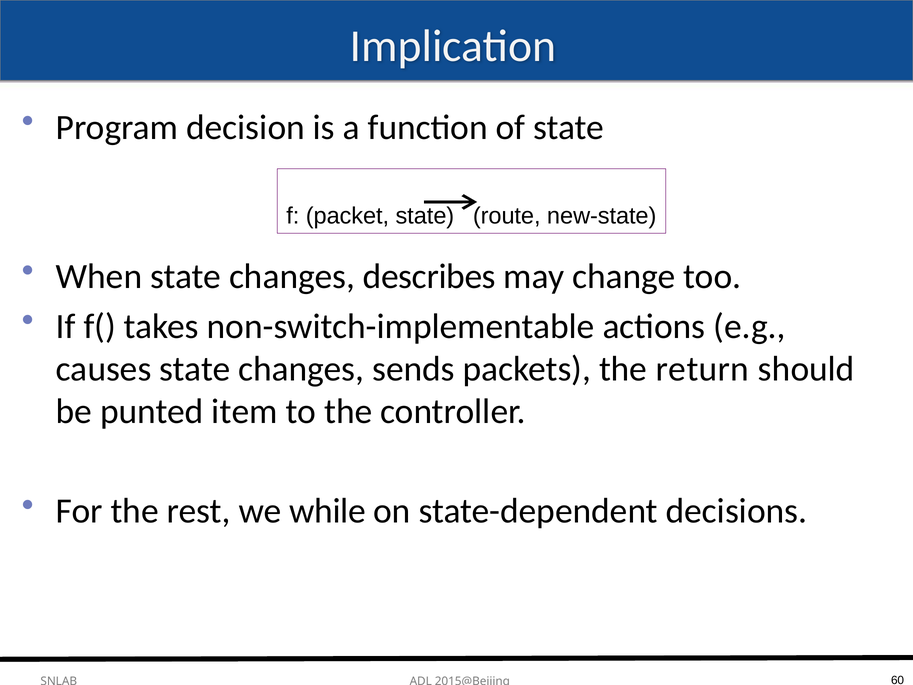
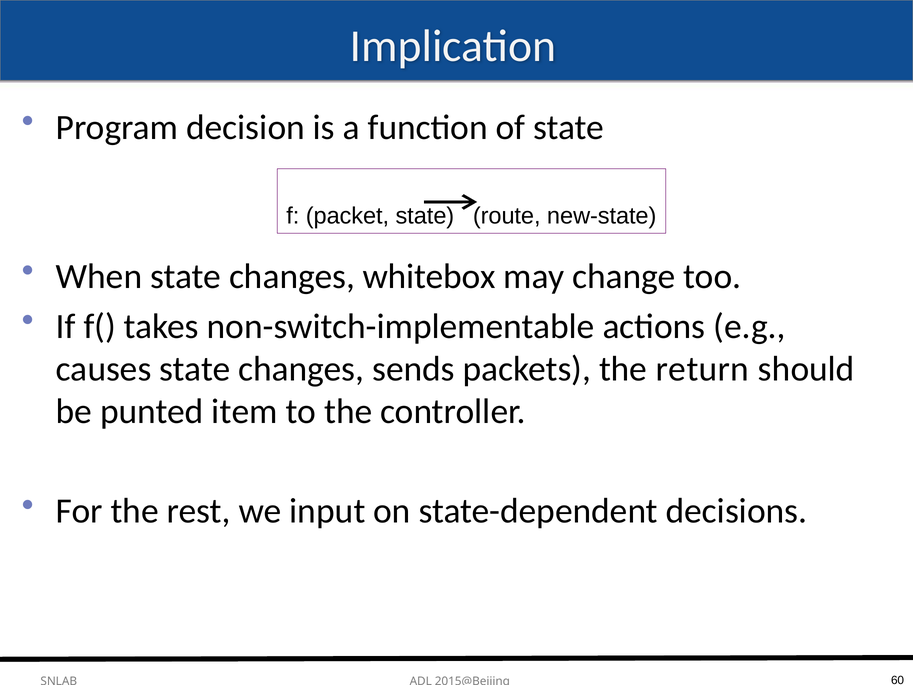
describes: describes -> whitebox
while: while -> input
